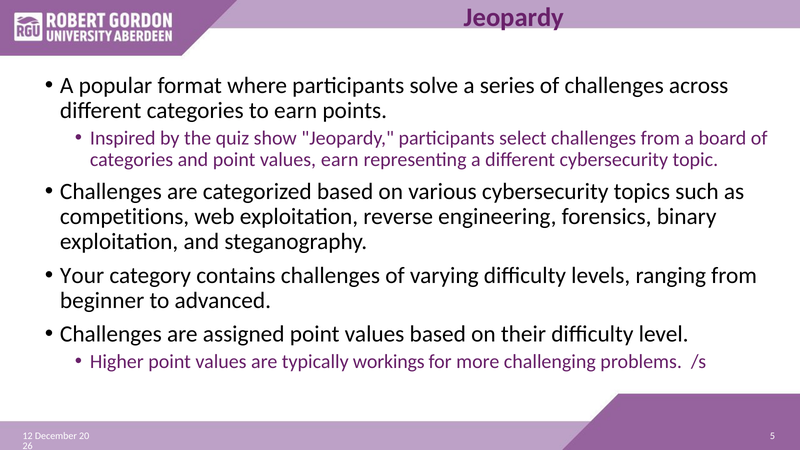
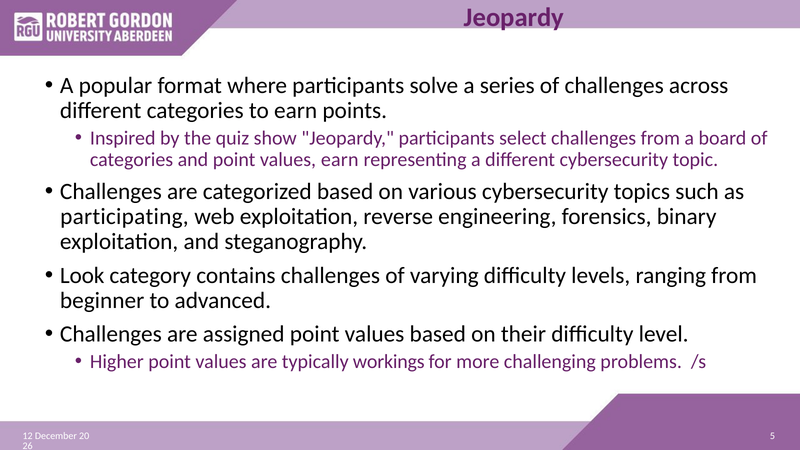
competitions: competitions -> participating
Your: Your -> Look
